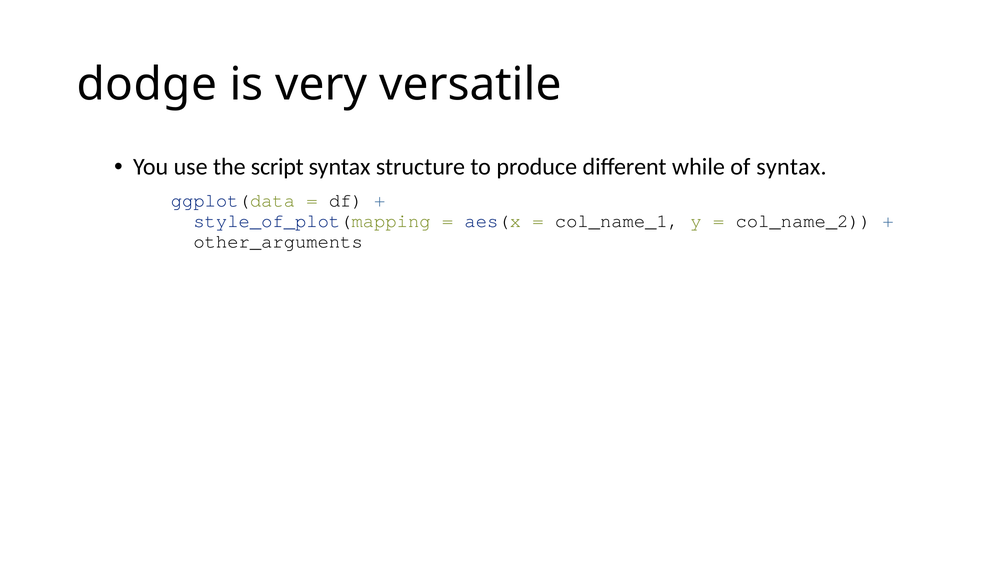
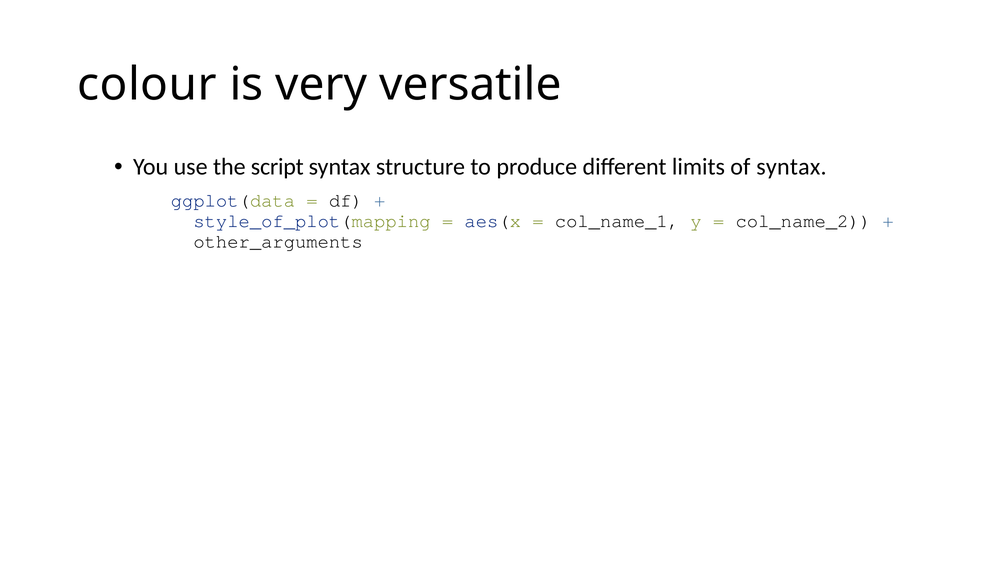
dodge: dodge -> colour
while: while -> limits
